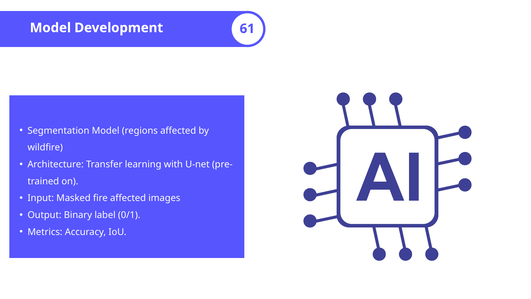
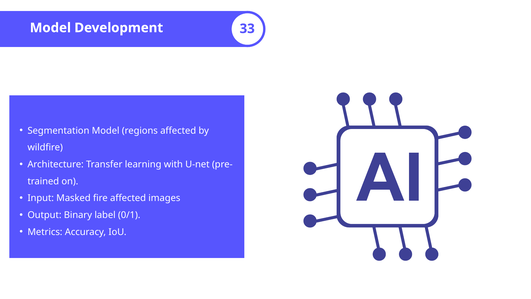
61: 61 -> 33
